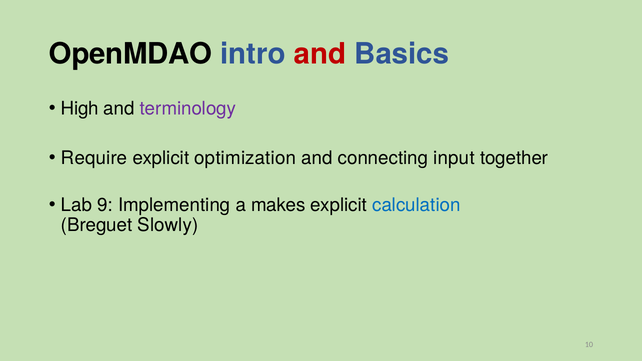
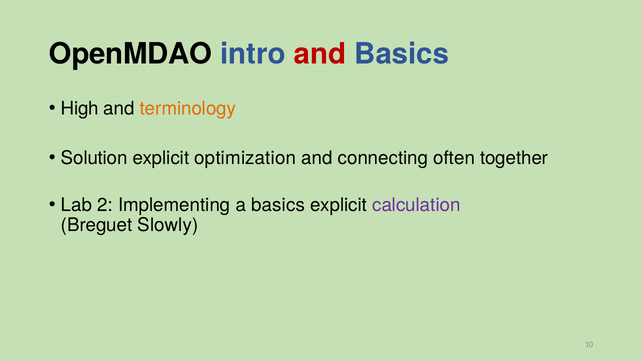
terminology colour: purple -> orange
Require: Require -> Solution
input: input -> often
9: 9 -> 2
a makes: makes -> basics
calculation colour: blue -> purple
